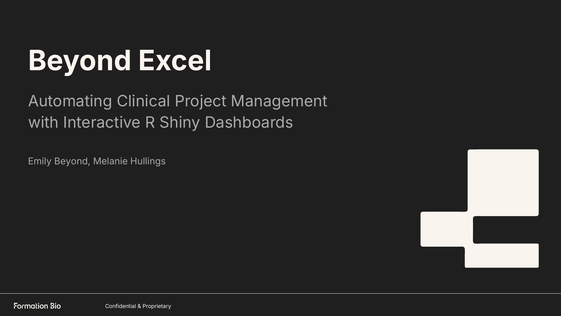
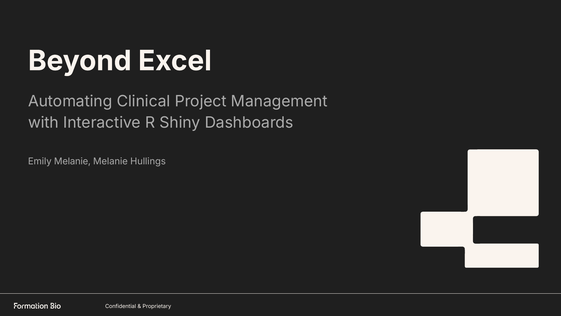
Emily Beyond: Beyond -> Melanie
